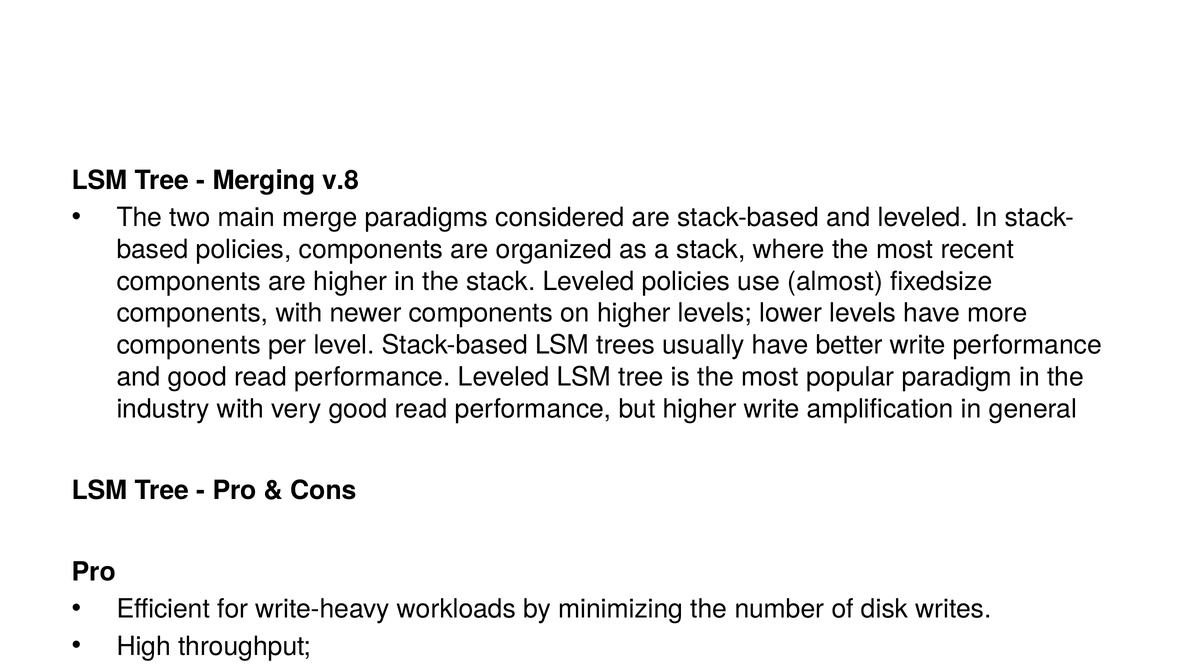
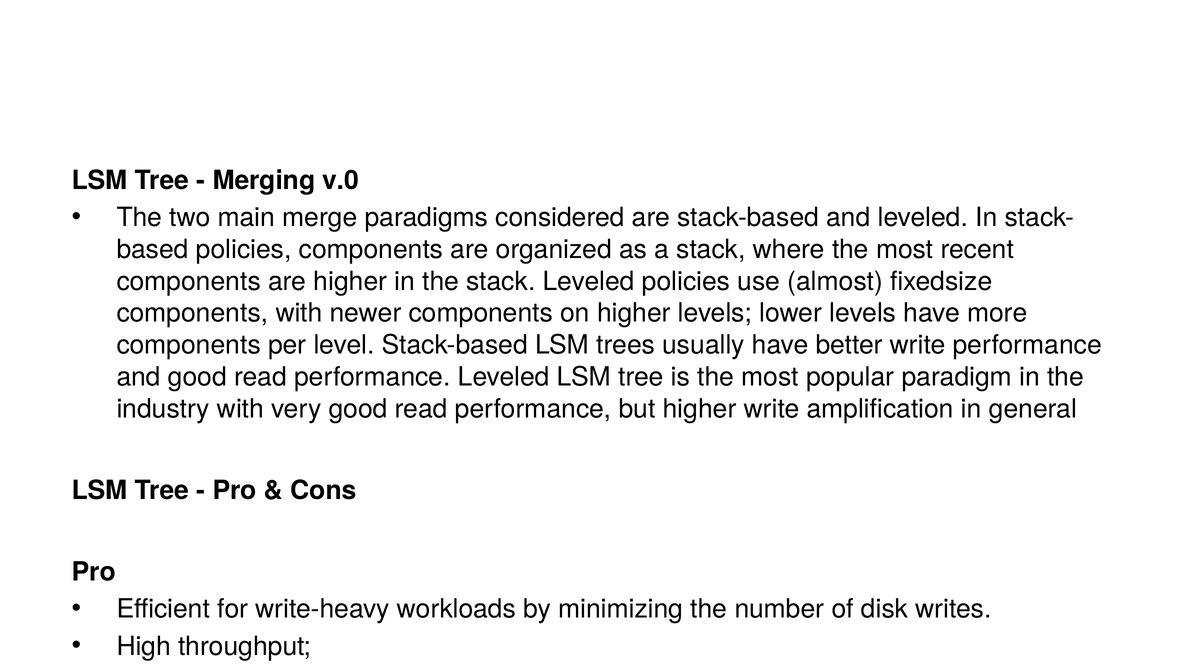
v.8: v.8 -> v.0
